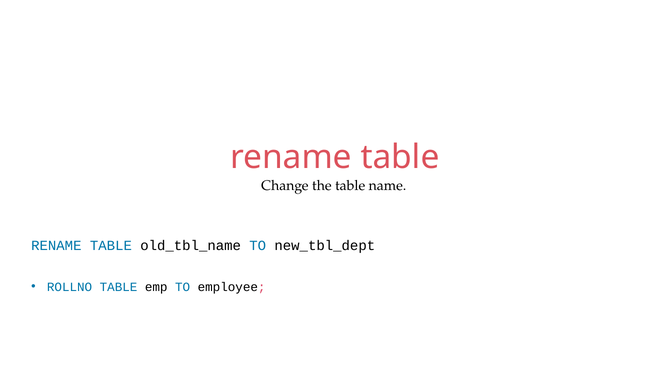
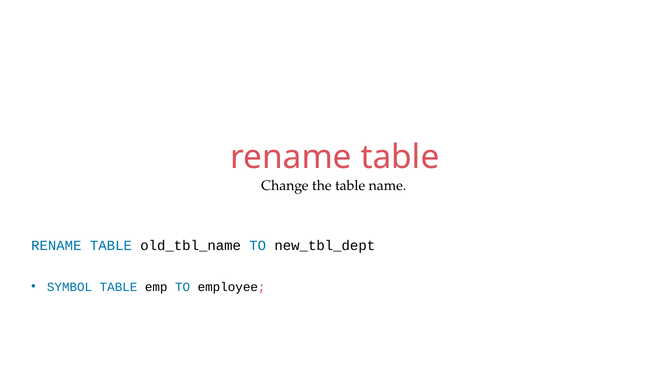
ROLLNO: ROLLNO -> SYMBOL
